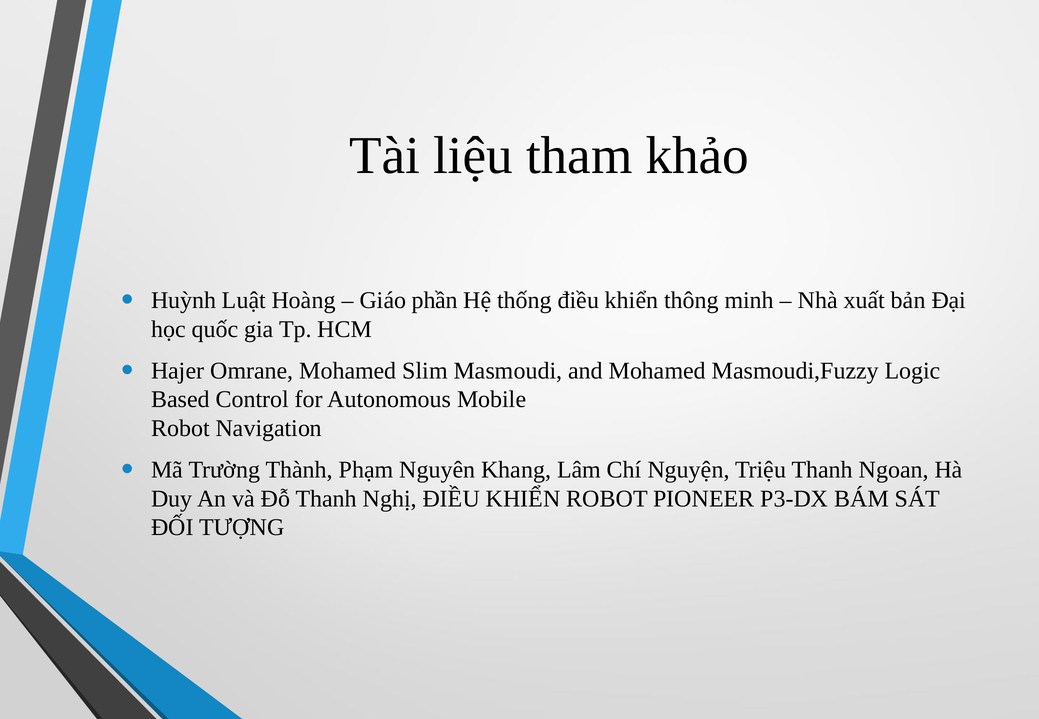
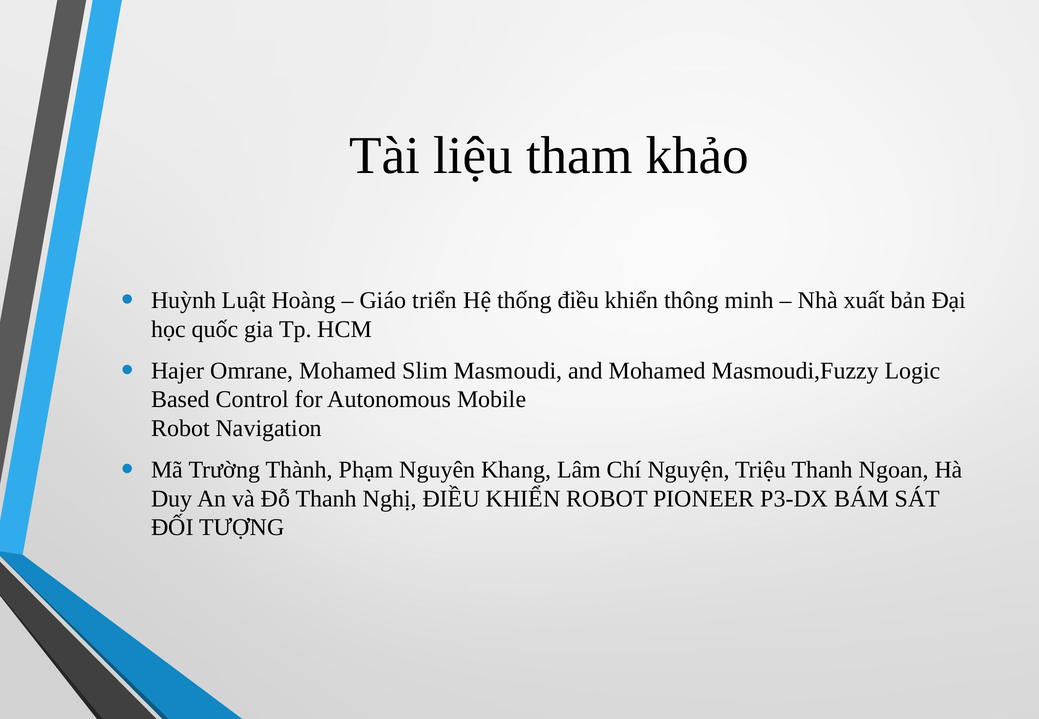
phần: phần -> triển
